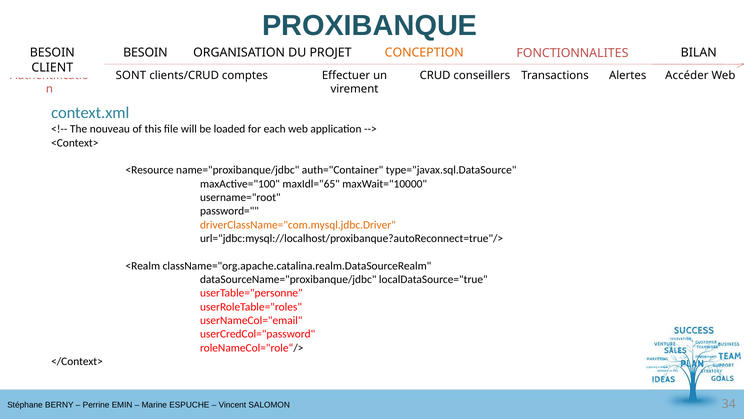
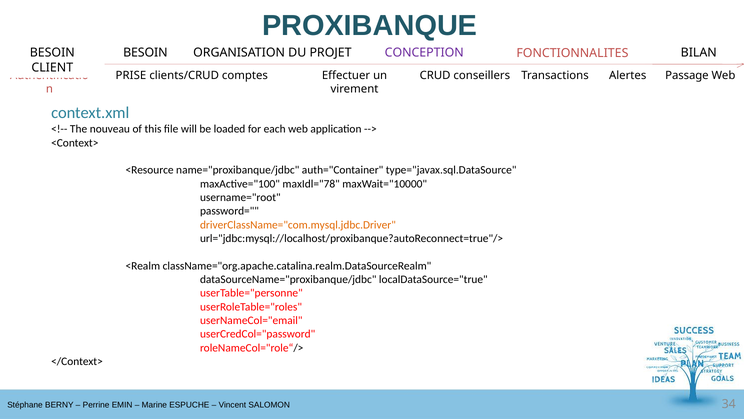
CONCEPTION colour: orange -> purple
SONT: SONT -> PRISE
Accéder: Accéder -> Passage
maxIdl="65: maxIdl="65 -> maxIdl="78
